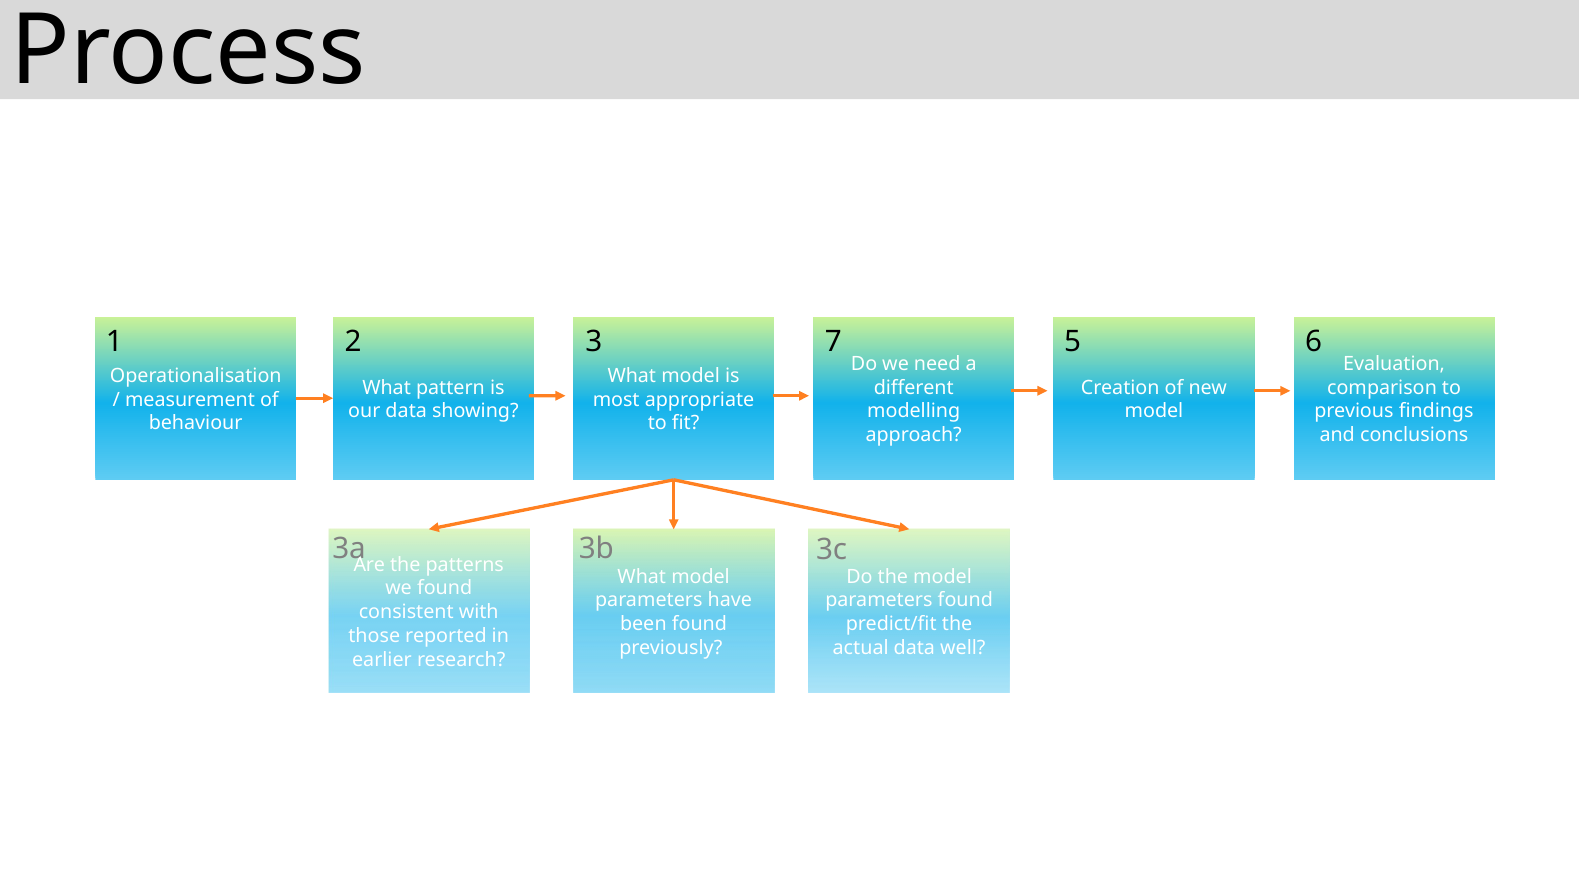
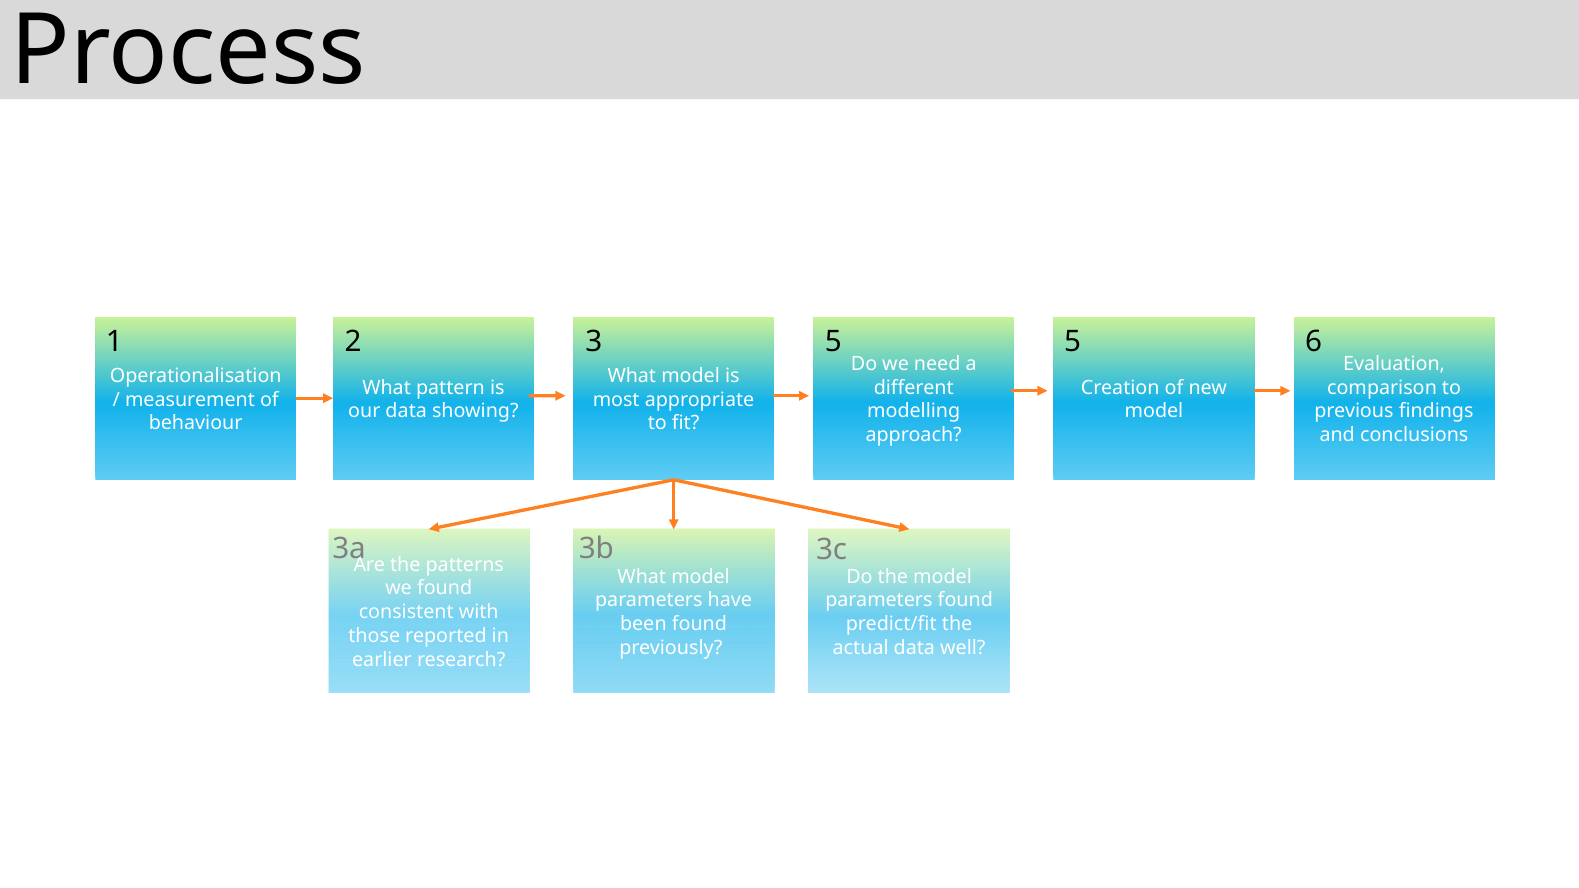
2 7: 7 -> 5
